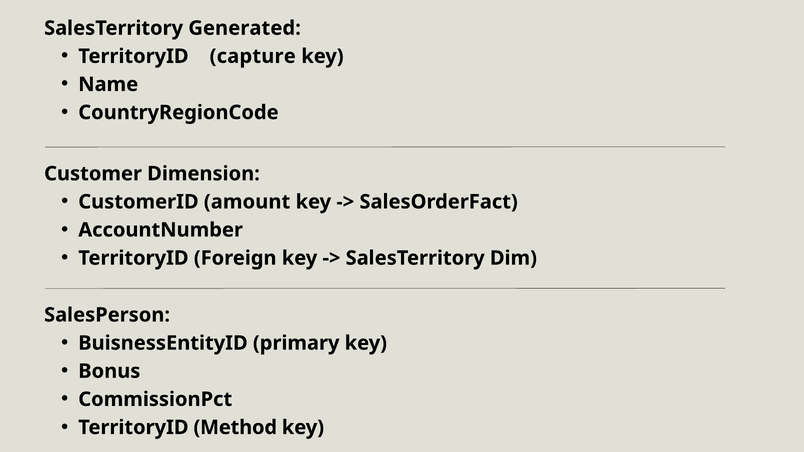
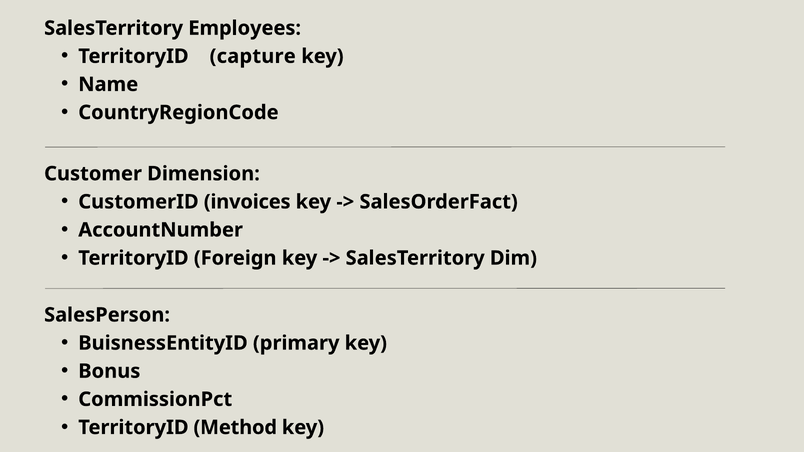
Generated: Generated -> Employees
amount: amount -> invoices
